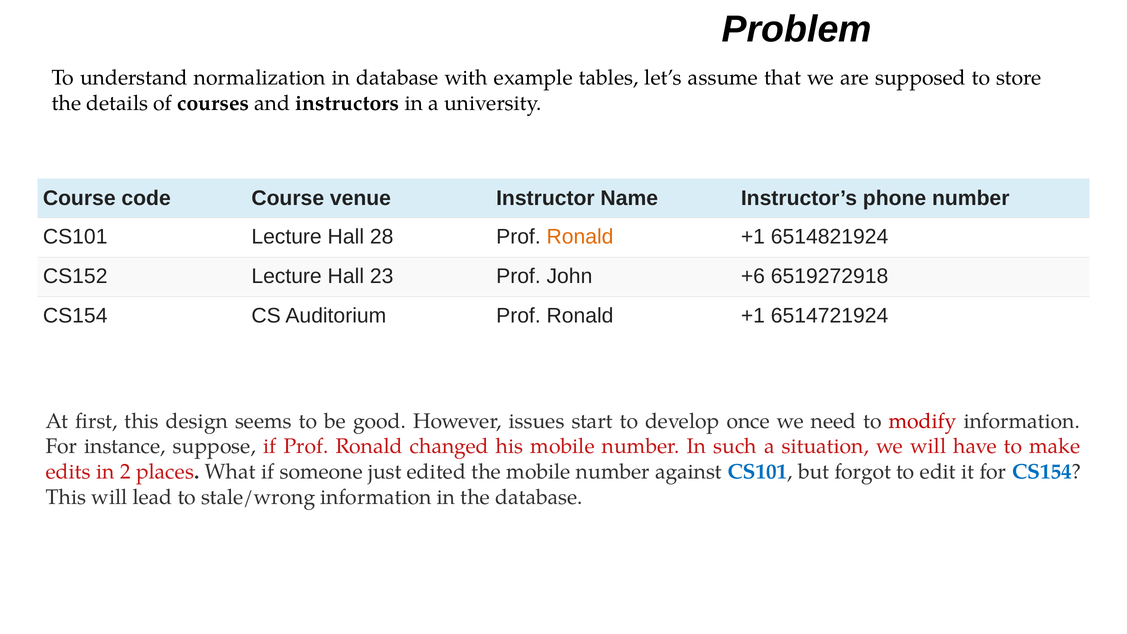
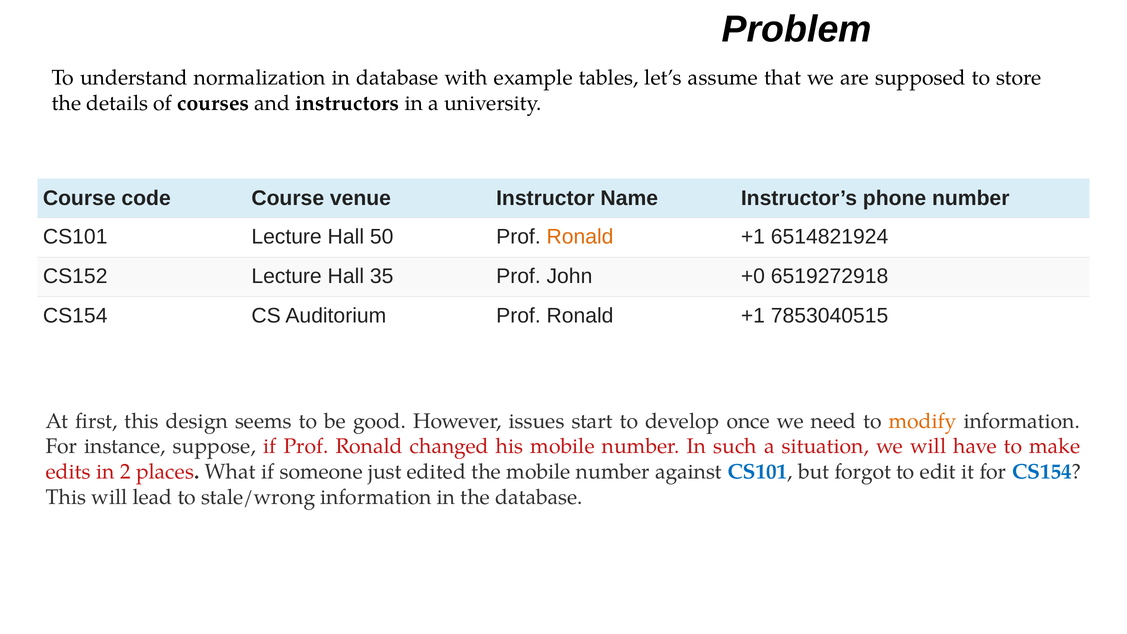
28: 28 -> 50
23: 23 -> 35
+6: +6 -> +0
6514721924: 6514721924 -> 7853040515
modify colour: red -> orange
